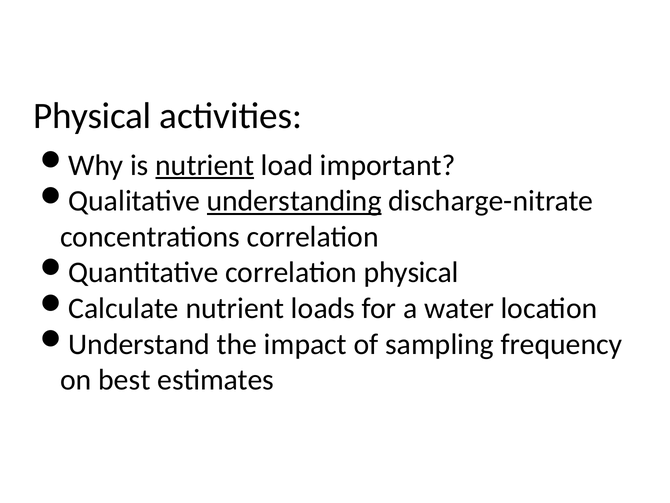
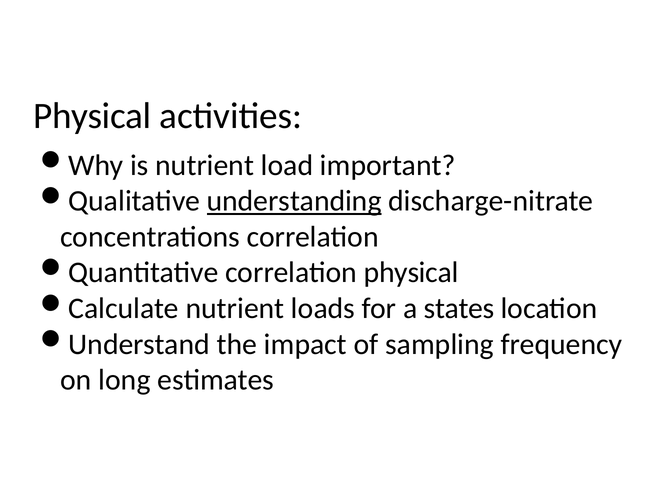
nutrient at (205, 165) underline: present -> none
water: water -> states
best: best -> long
